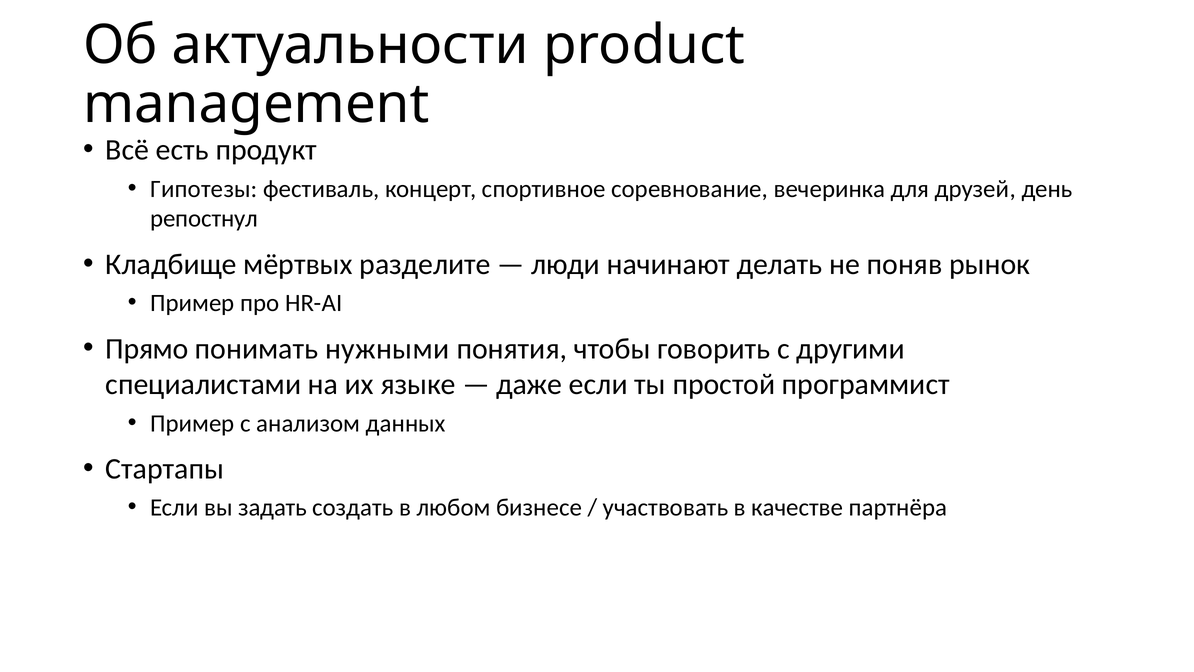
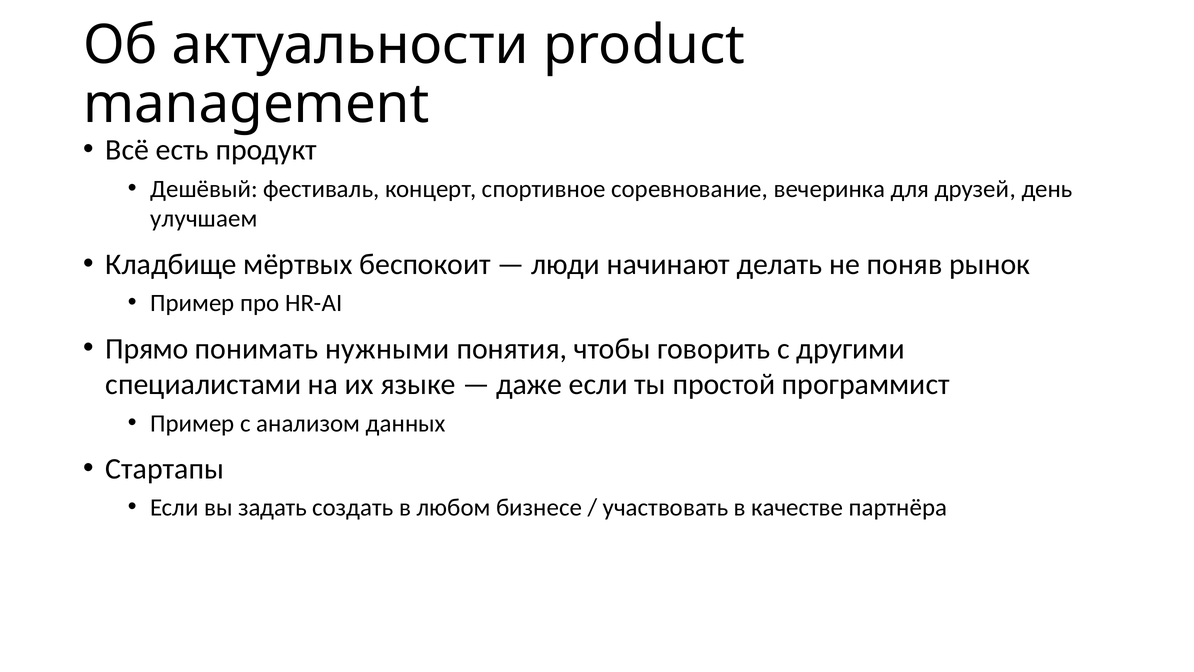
Гипотезы: Гипотезы -> Дешёвый
репостнул: репостнул -> улучшаем
разделите: разделите -> беспокоит
